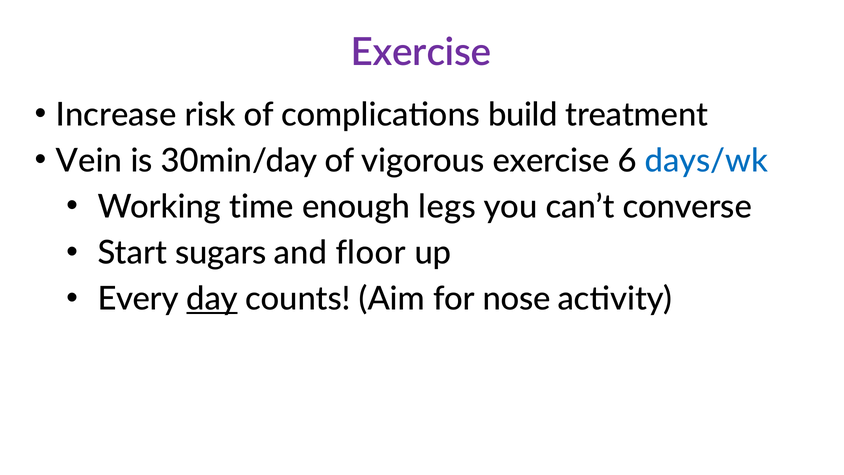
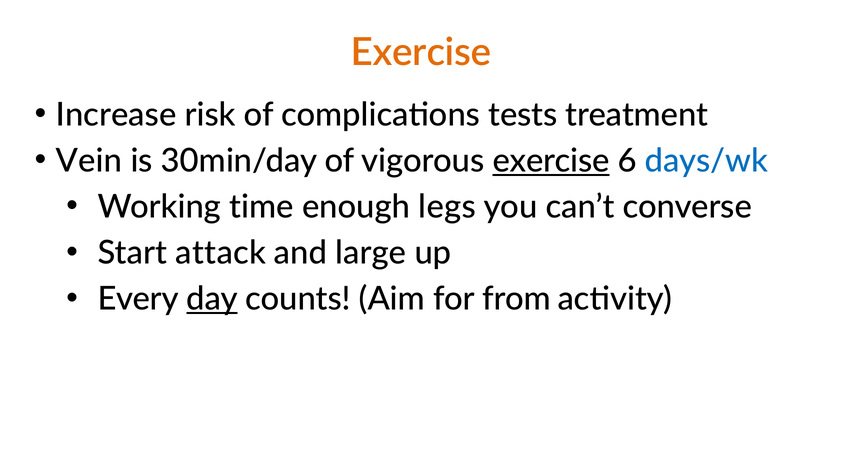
Exercise at (421, 52) colour: purple -> orange
build: build -> tests
exercise at (551, 161) underline: none -> present
sugars: sugars -> attack
floor: floor -> large
nose: nose -> from
